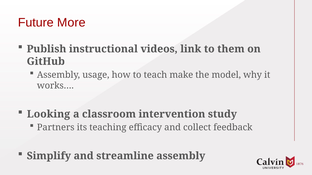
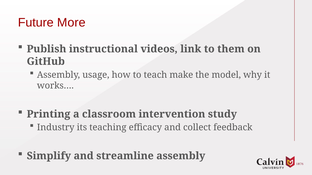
Looking: Looking -> Printing
Partners: Partners -> Industry
